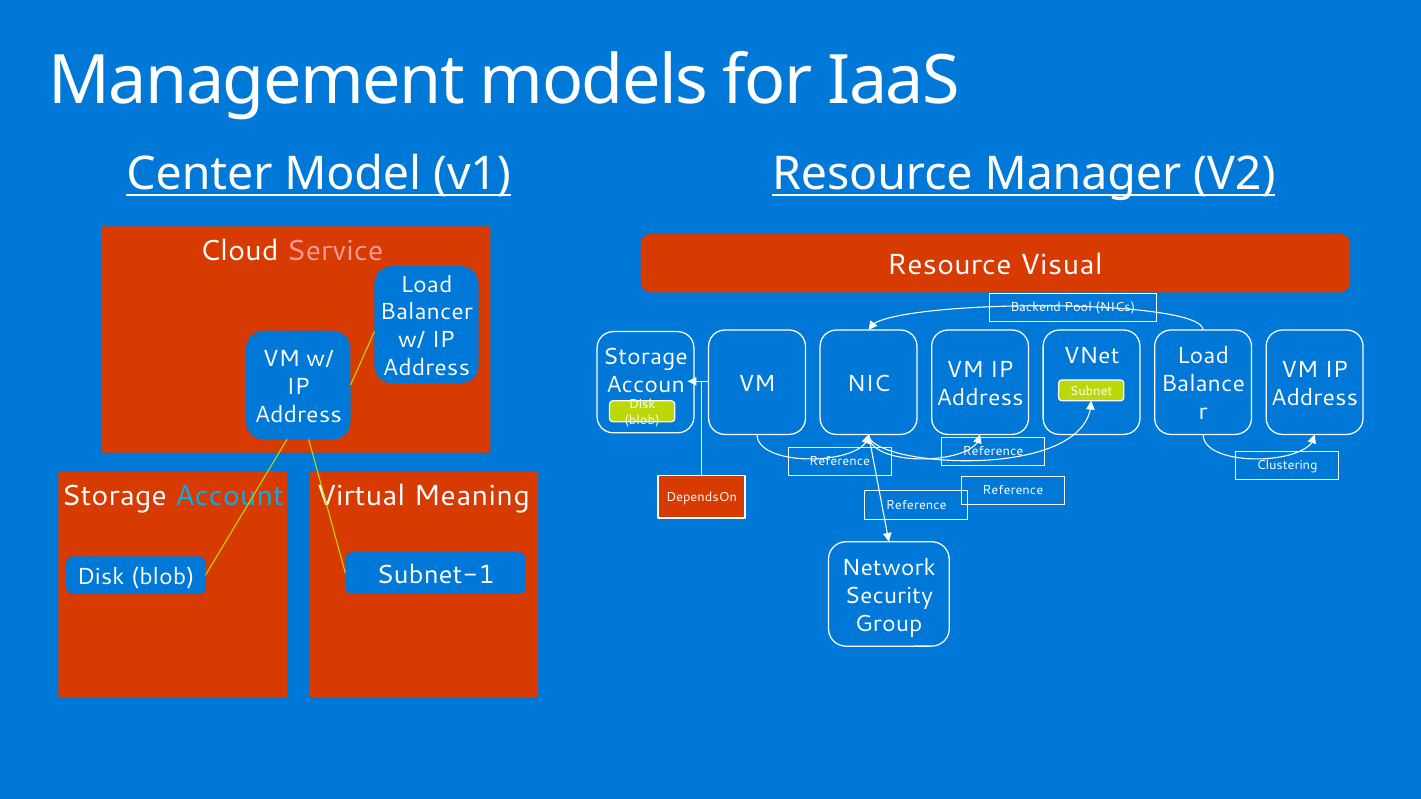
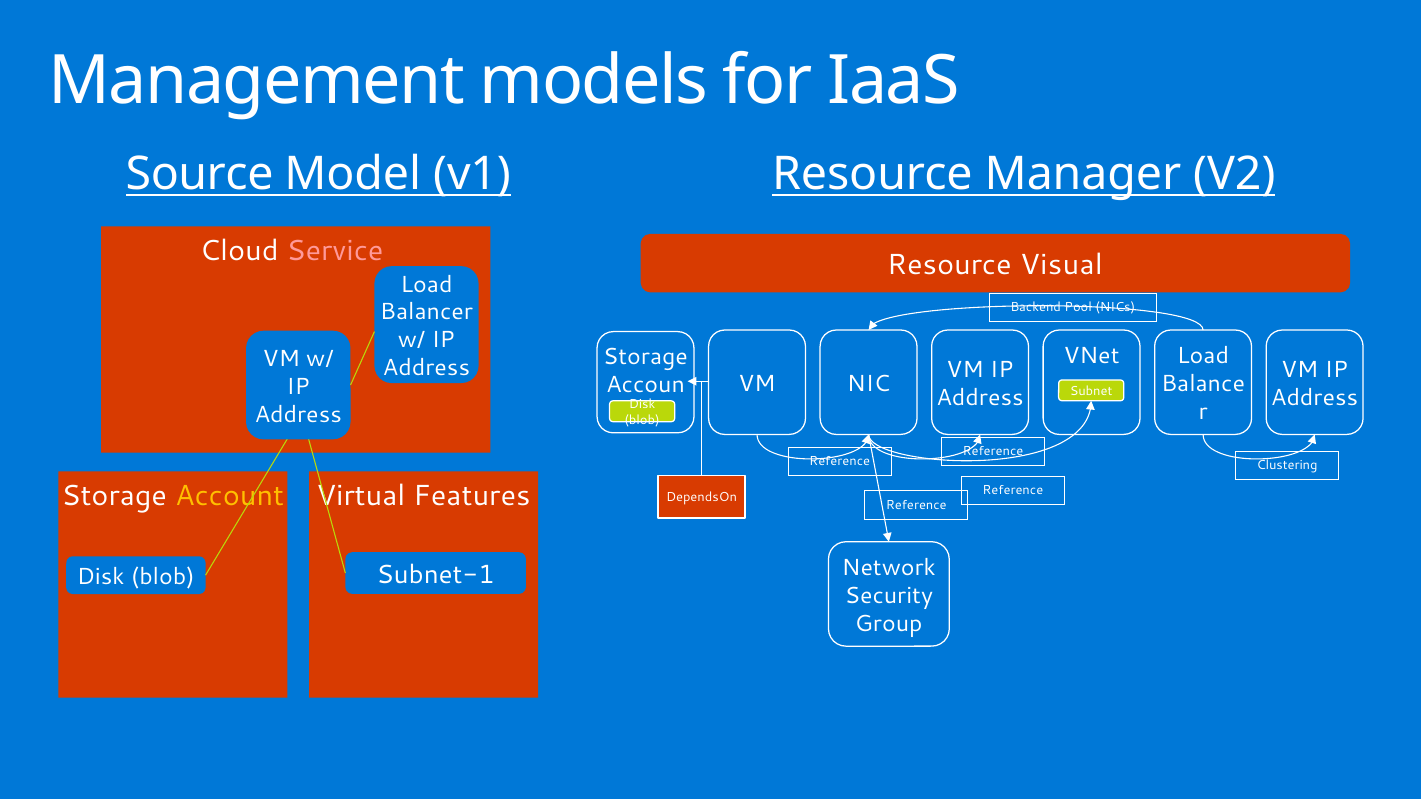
Center: Center -> Source
Account colour: light blue -> yellow
Meaning: Meaning -> Features
